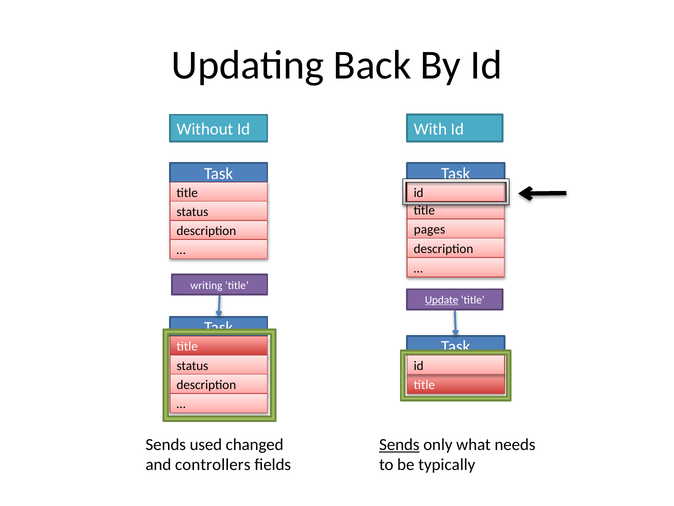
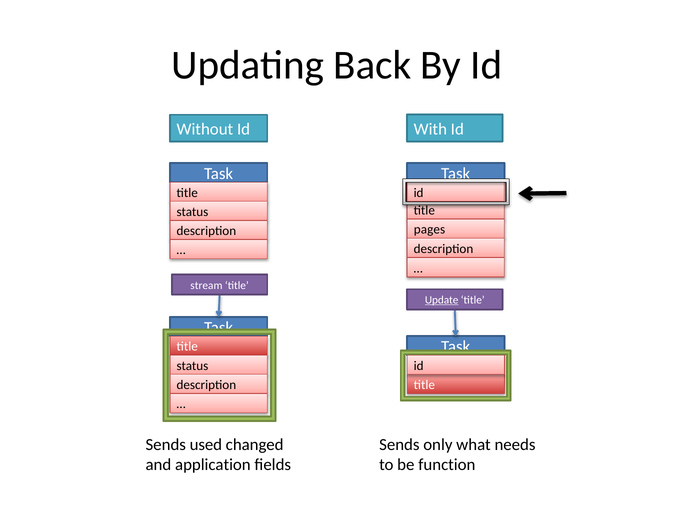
writing: writing -> stream
Sends at (399, 444) underline: present -> none
controllers: controllers -> application
typically: typically -> function
